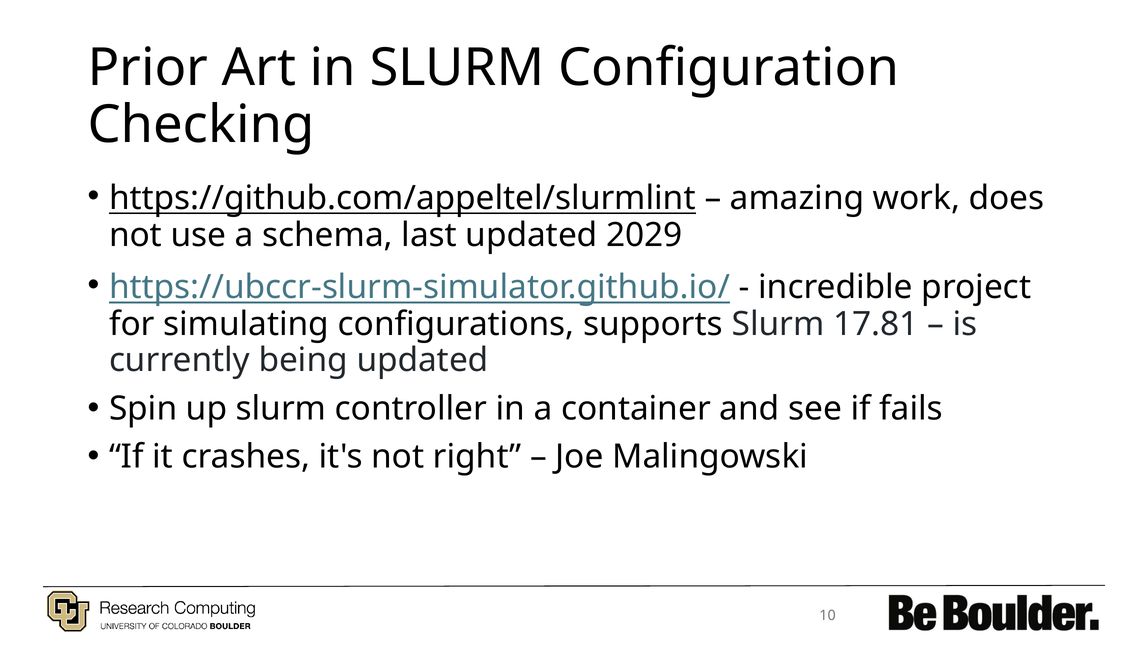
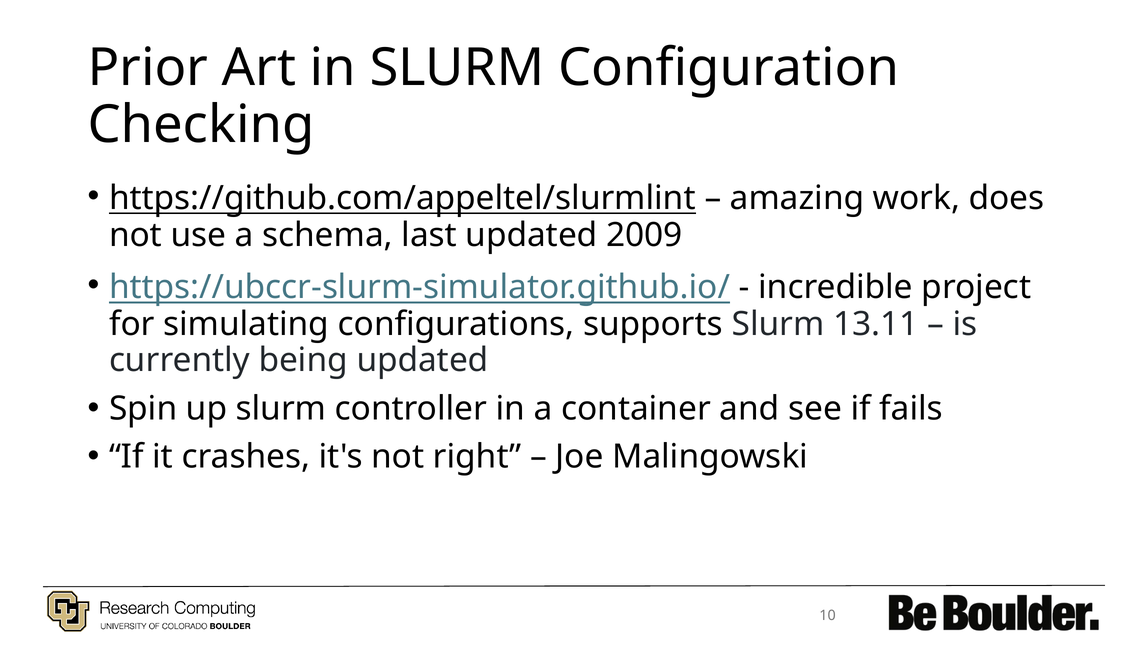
2029: 2029 -> 2009
17.81: 17.81 -> 13.11
